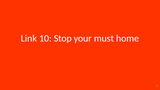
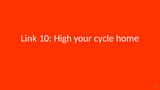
Stop: Stop -> High
must: must -> cycle
